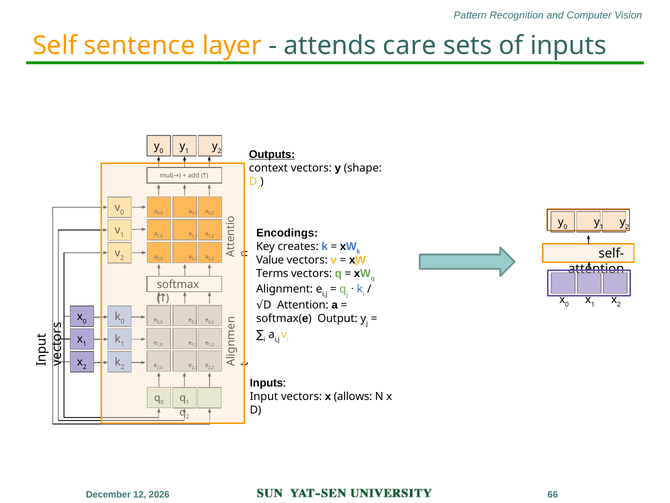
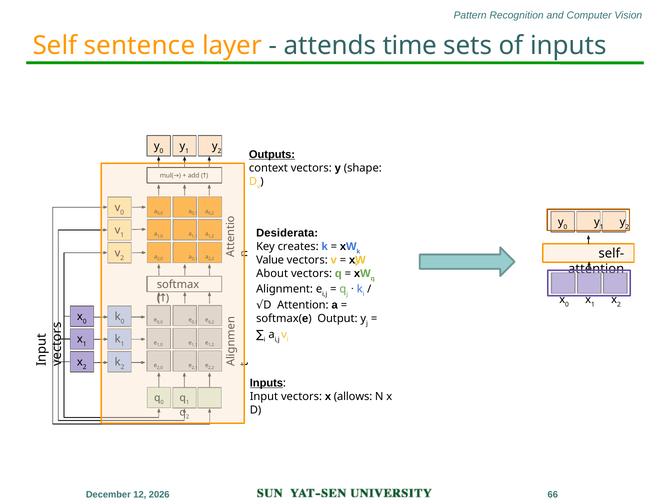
care: care -> time
Encodings: Encodings -> Desiderata
Terms: Terms -> About
Inputs at (266, 383) underline: none -> present
